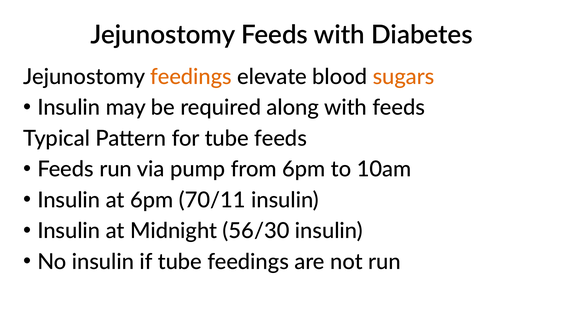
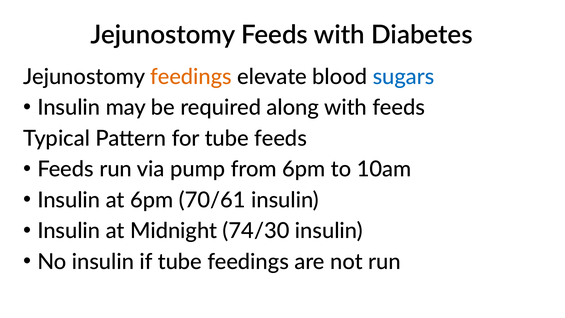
sugars colour: orange -> blue
70/11: 70/11 -> 70/61
56/30: 56/30 -> 74/30
